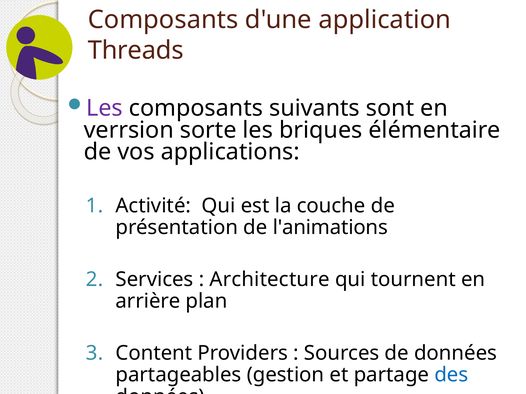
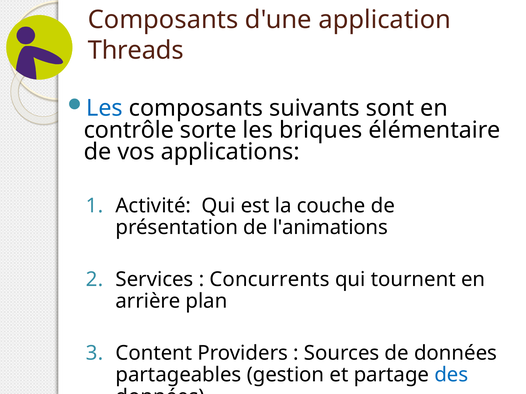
Les at (104, 108) colour: purple -> blue
verrsion: verrsion -> contrôle
Architecture: Architecture -> Concurrents
